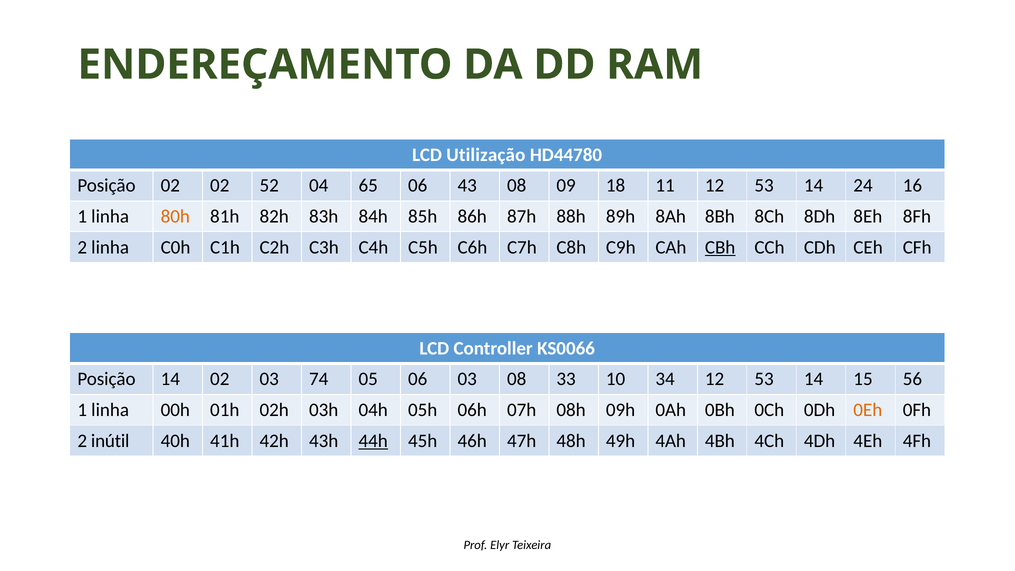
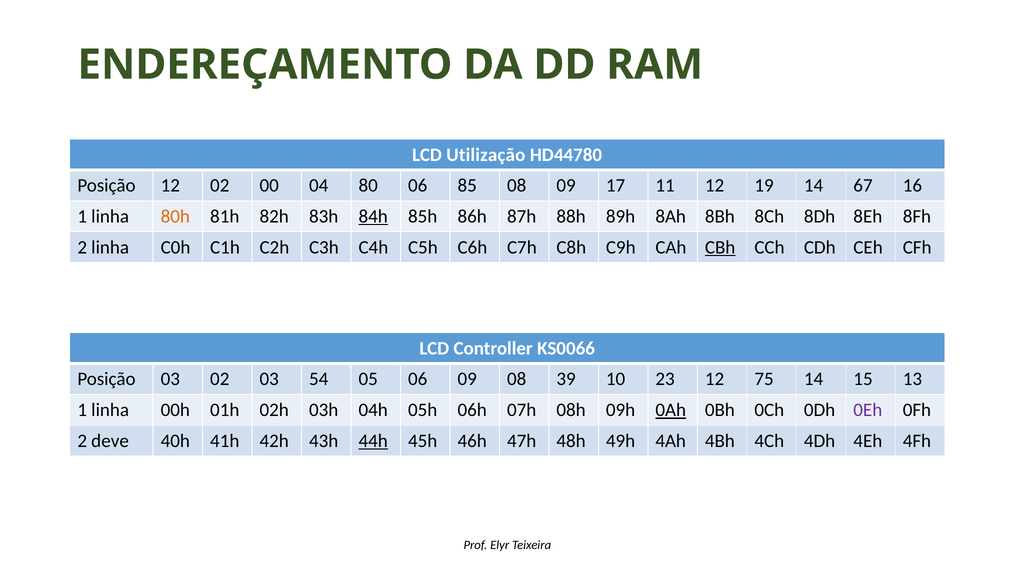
Posição 02: 02 -> 12
52: 52 -> 00
65: 65 -> 80
43: 43 -> 85
18: 18 -> 17
11 12 53: 53 -> 19
24: 24 -> 67
84h underline: none -> present
Posição 14: 14 -> 03
74: 74 -> 54
06 03: 03 -> 09
33: 33 -> 39
34: 34 -> 23
53 at (764, 379): 53 -> 75
56: 56 -> 13
0Ah underline: none -> present
0Eh colour: orange -> purple
inútil: inútil -> deve
